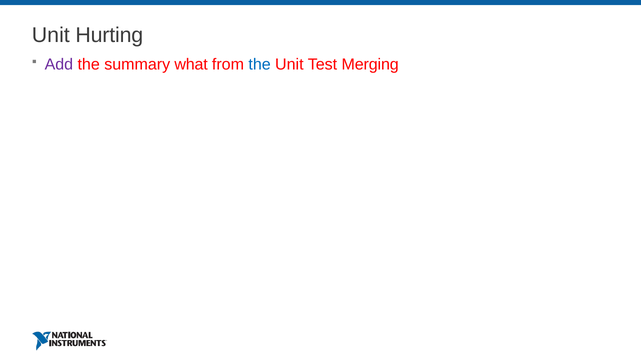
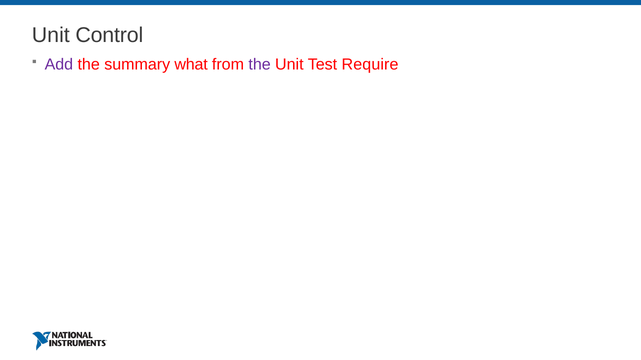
Hurting: Hurting -> Control
the at (260, 64) colour: blue -> purple
Merging: Merging -> Require
